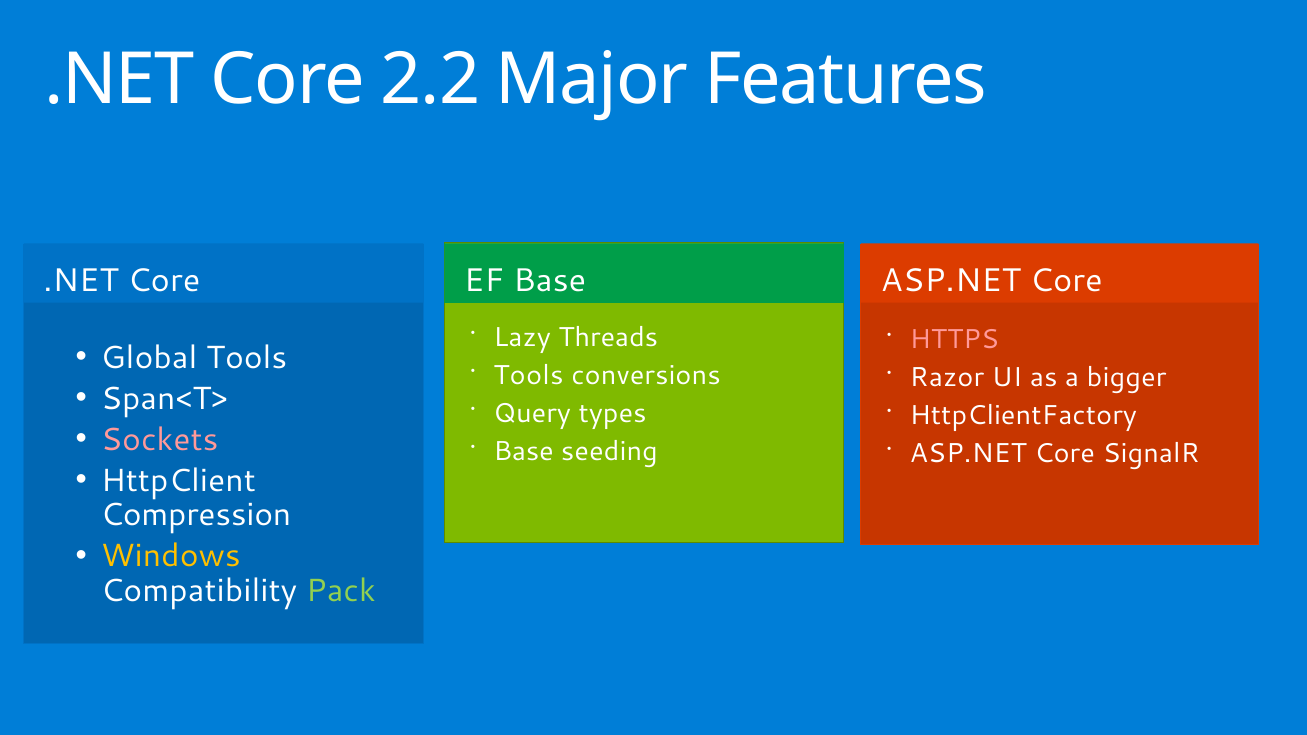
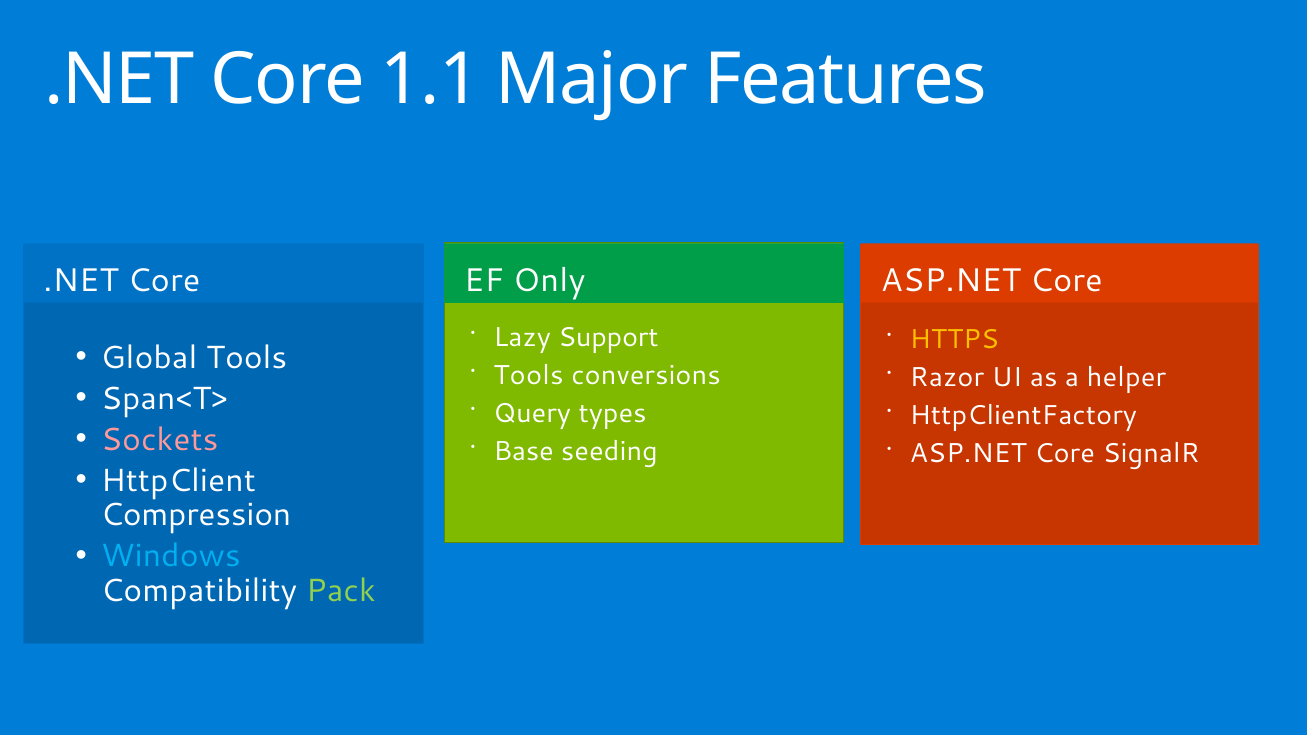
2.2: 2.2 -> 1.1
EF Base: Base -> Only
Threads: Threads -> Support
HTTPS colour: pink -> yellow
bigger: bigger -> helper
Windows colour: yellow -> light blue
